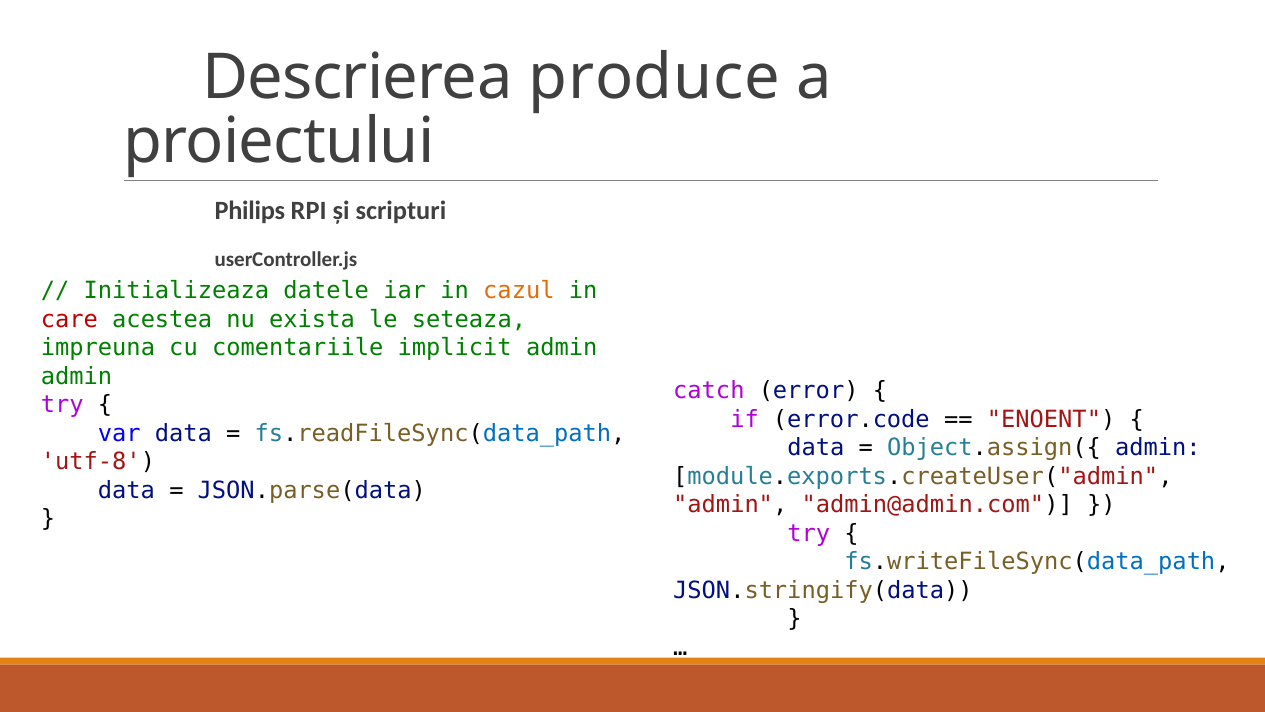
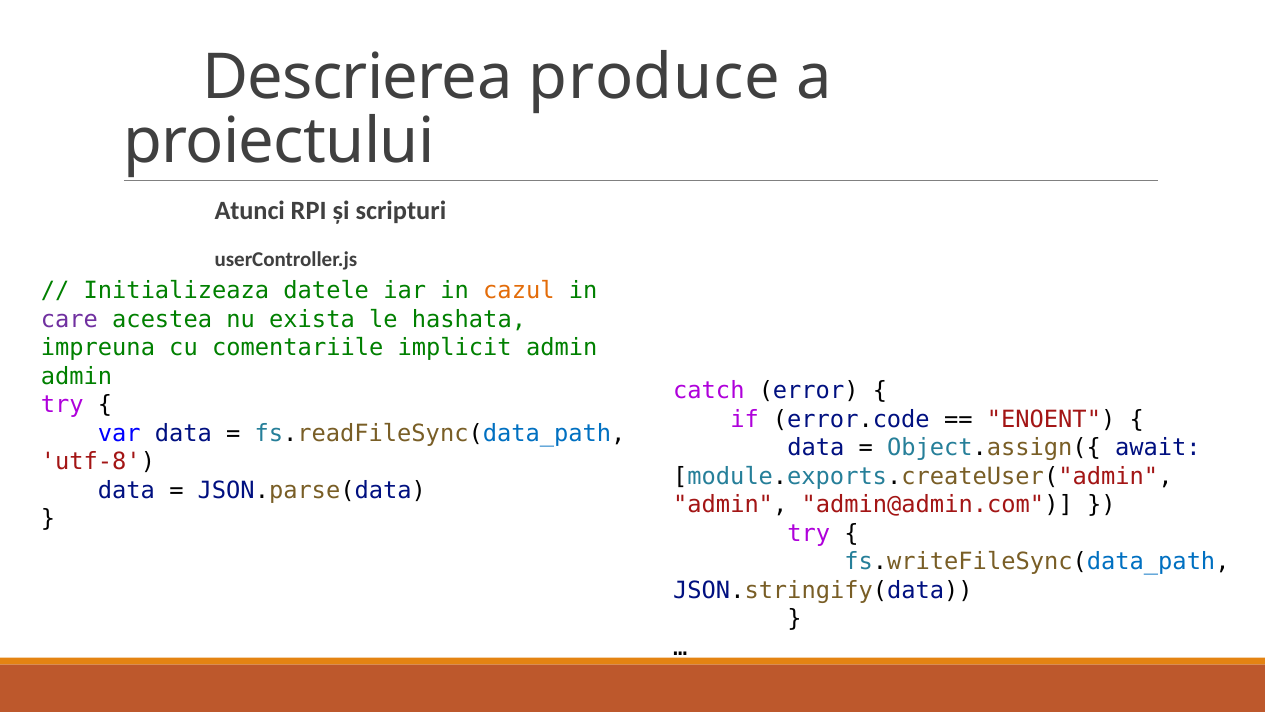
Philips: Philips -> Atunci
care colour: red -> purple
seteaza: seteaza -> hashata
Object.assign({ admin: admin -> await
